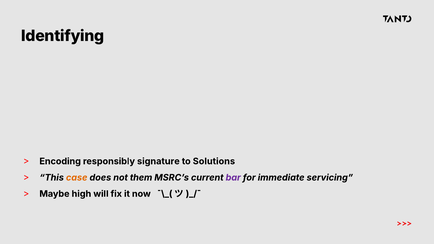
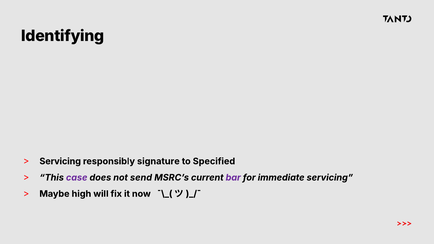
Encoding at (60, 161): Encoding -> Servicing
Solutions: Solutions -> Specified
case colour: orange -> purple
them: them -> send
